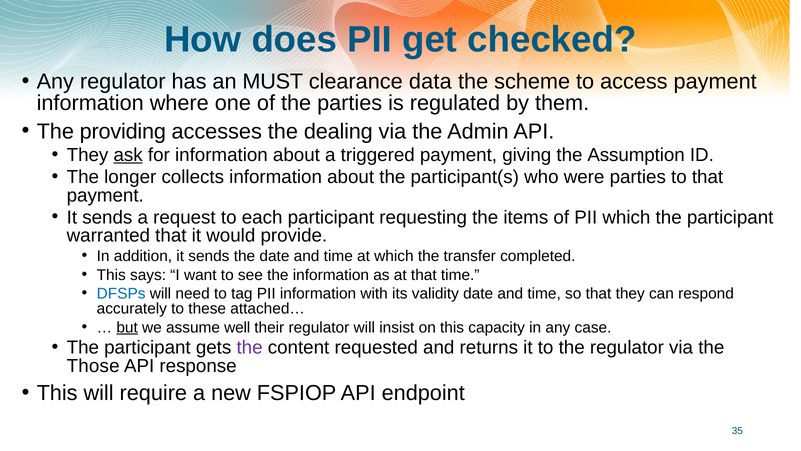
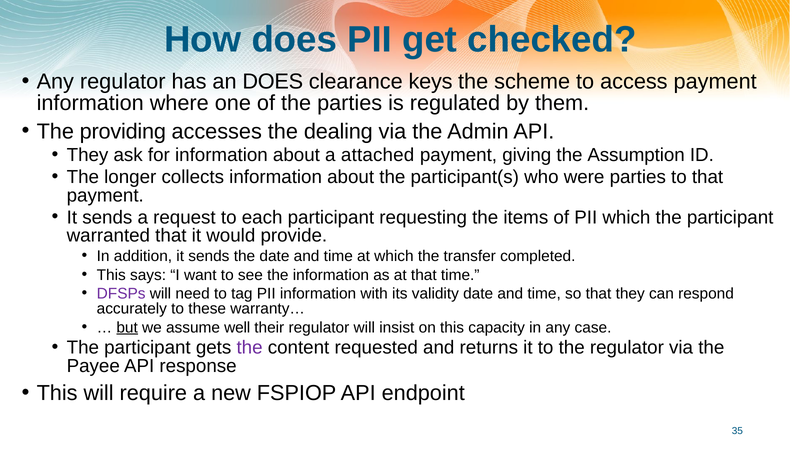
an MUST: MUST -> DOES
data: data -> keys
ask underline: present -> none
triggered: triggered -> attached
DFSPs colour: blue -> purple
attached…: attached… -> warranty…
Those: Those -> Payee
